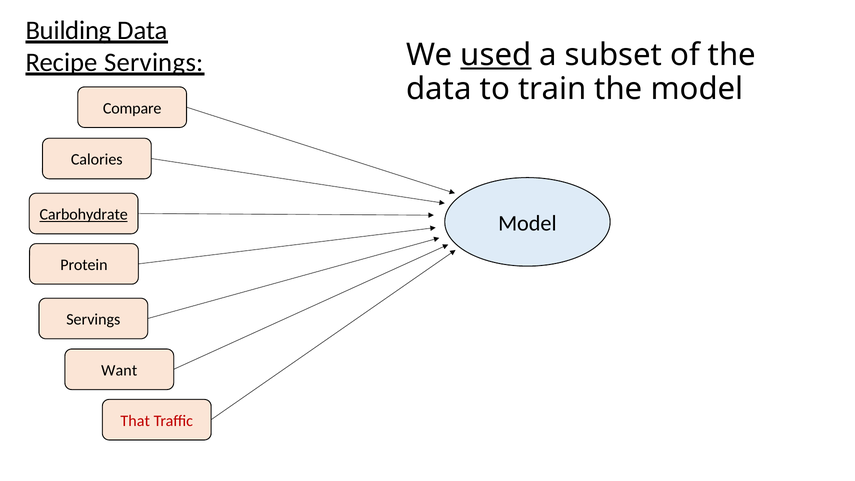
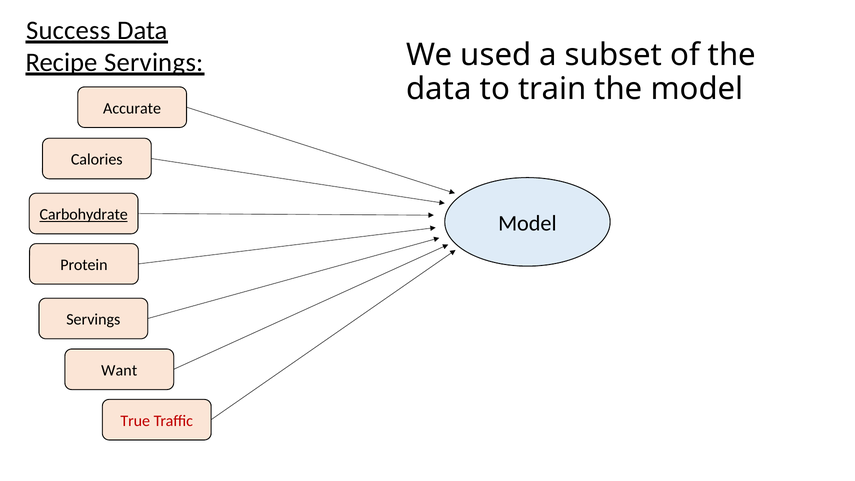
Building: Building -> Success
used underline: present -> none
Compare: Compare -> Accurate
That: That -> True
